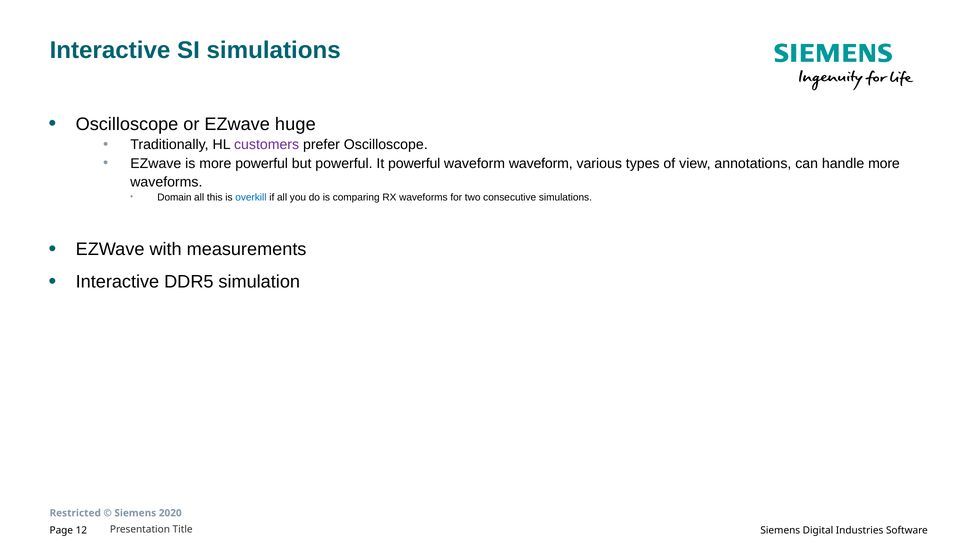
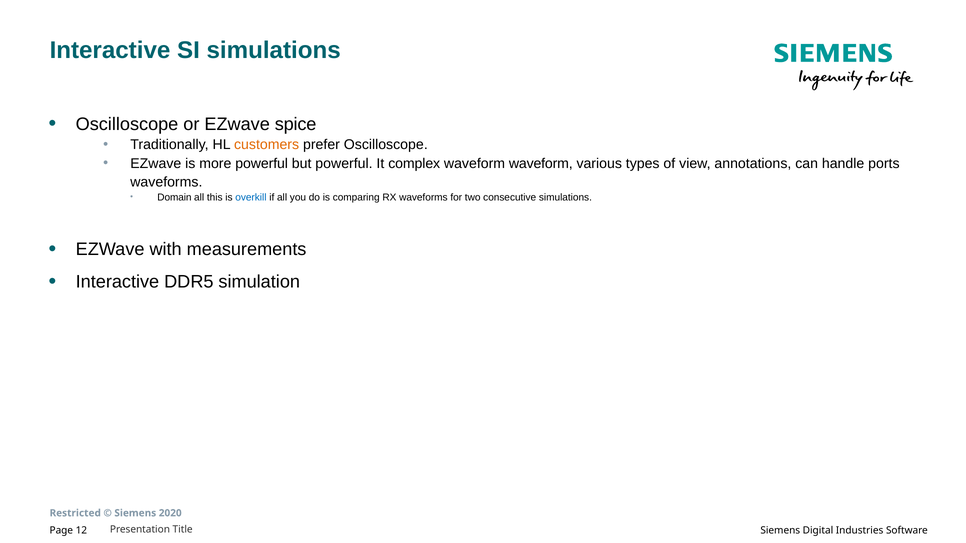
huge: huge -> spice
customers colour: purple -> orange
It powerful: powerful -> complex
handle more: more -> ports
